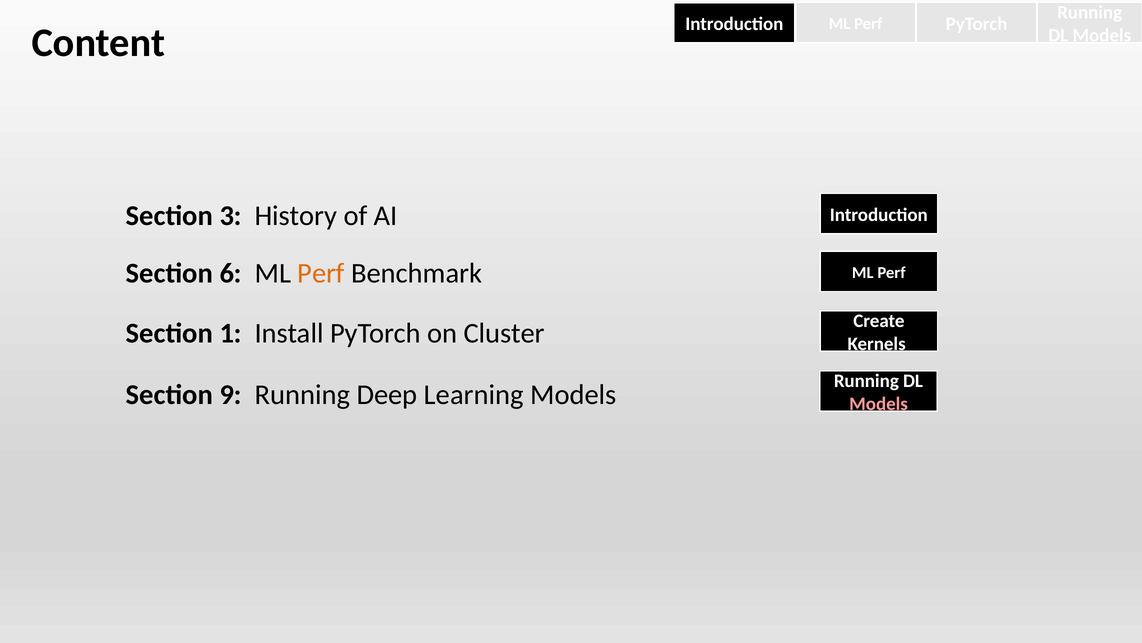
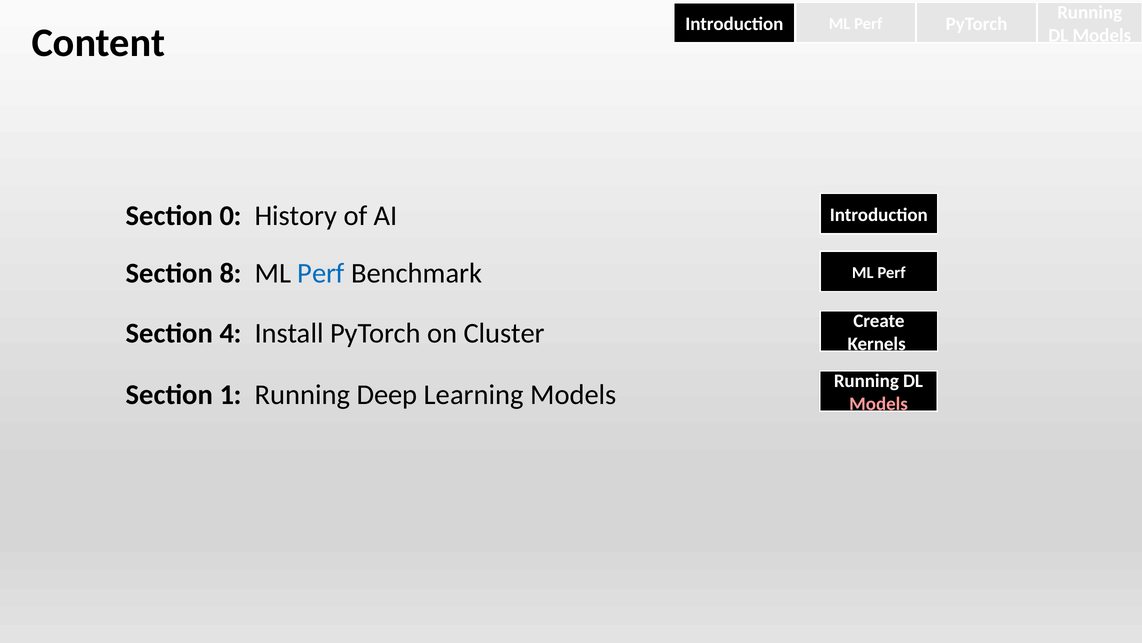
3: 3 -> 0
6: 6 -> 8
Perf at (321, 273) colour: orange -> blue
1: 1 -> 4
9: 9 -> 1
